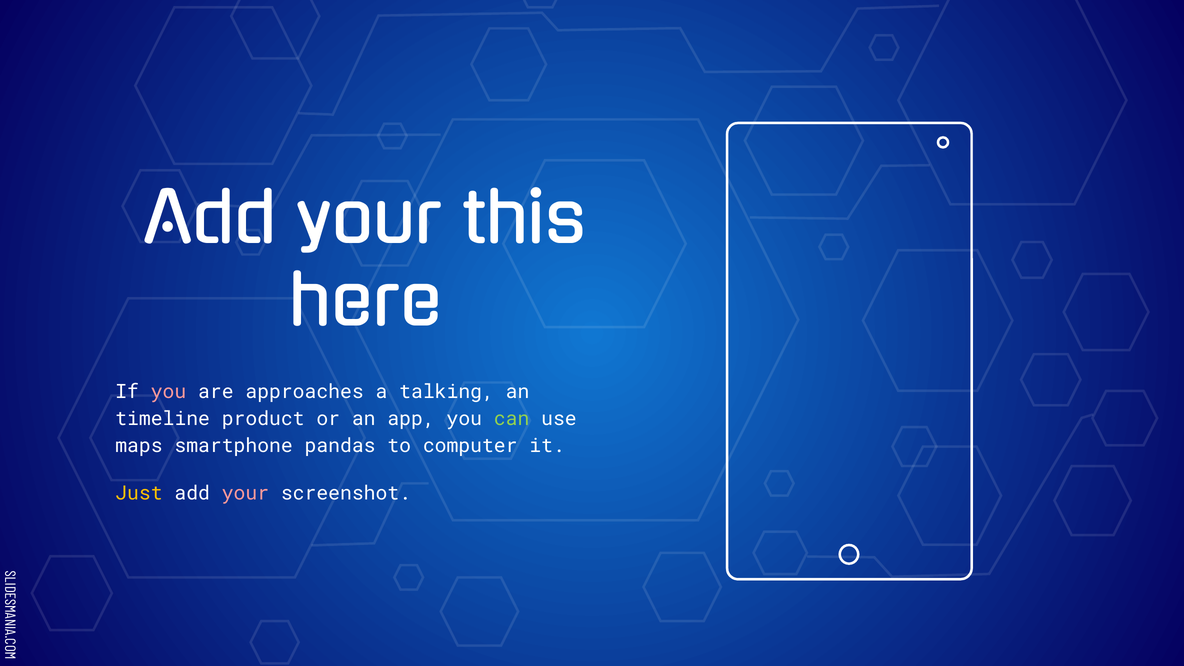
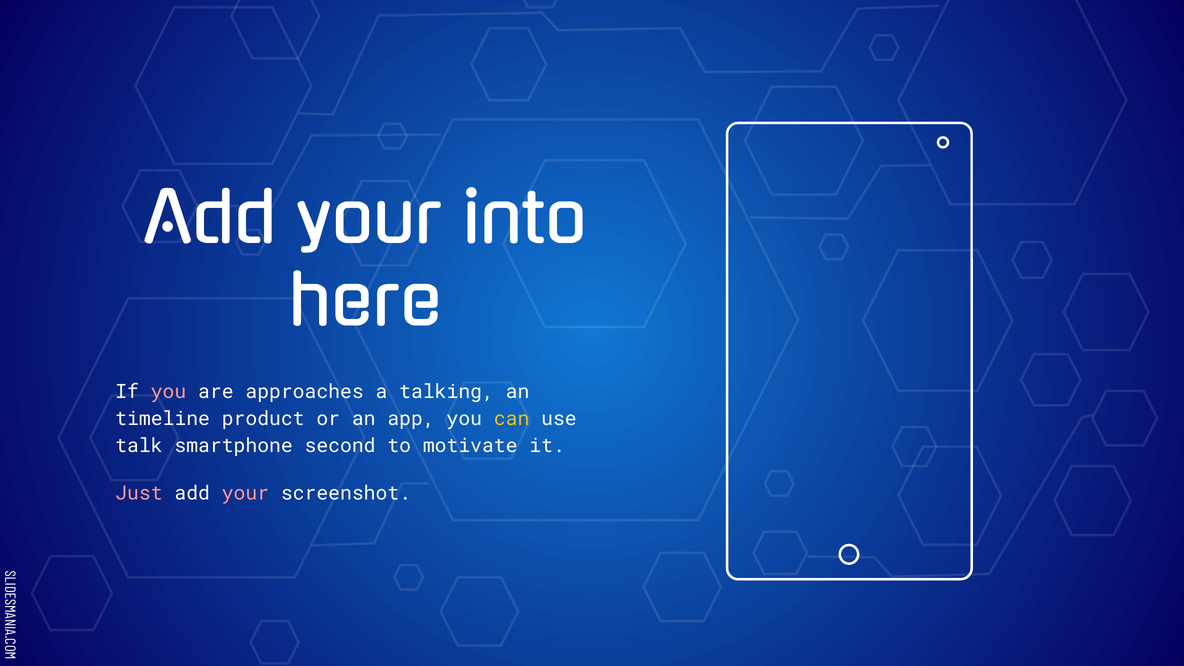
this: this -> into
can colour: light green -> yellow
maps: maps -> talk
pandas: pandas -> second
computer: computer -> motivate
Just colour: yellow -> pink
